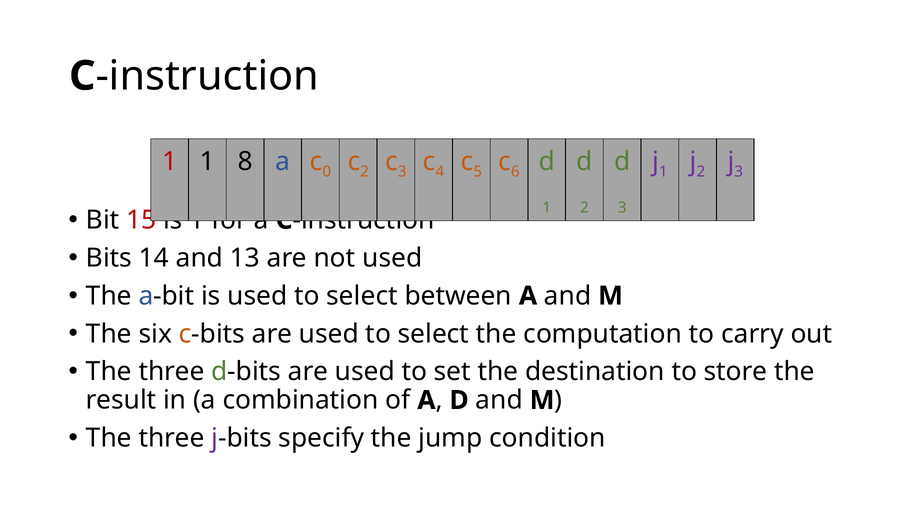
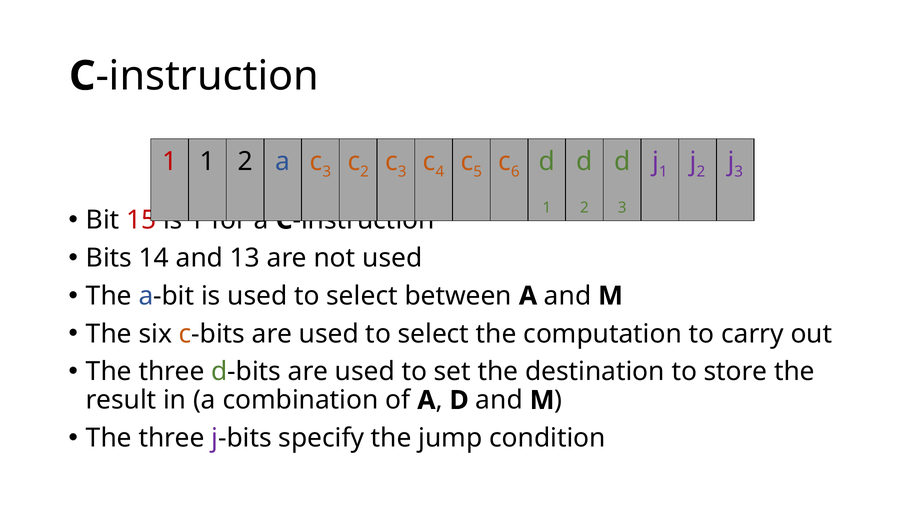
1 8: 8 -> 2
0 at (327, 172): 0 -> 3
